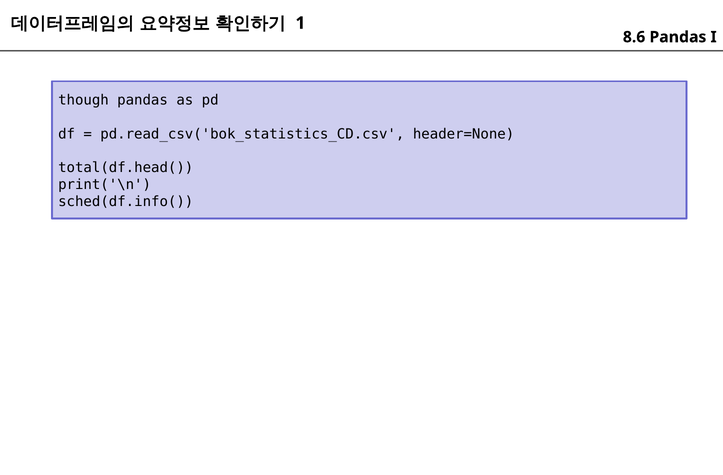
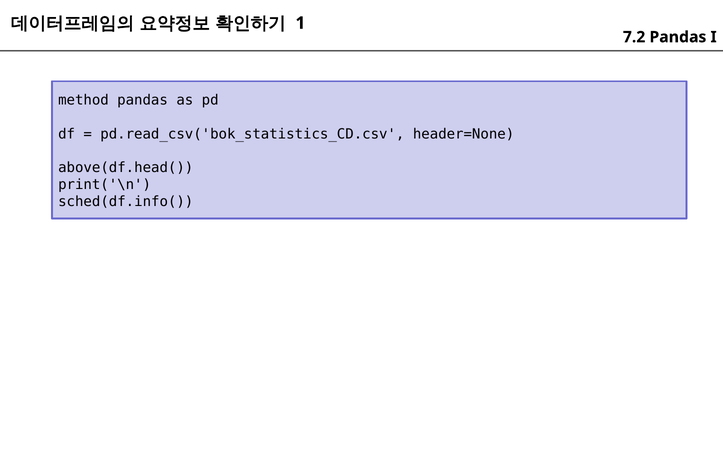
8.6: 8.6 -> 7.2
though: though -> method
total(df.head(: total(df.head( -> above(df.head(
